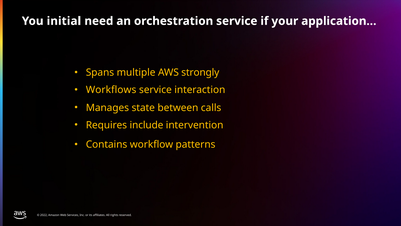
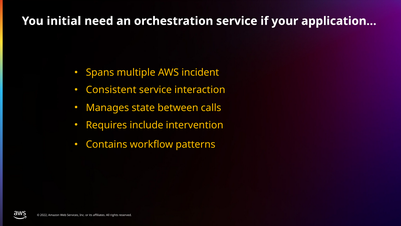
strongly: strongly -> incident
Workflows: Workflows -> Consistent
